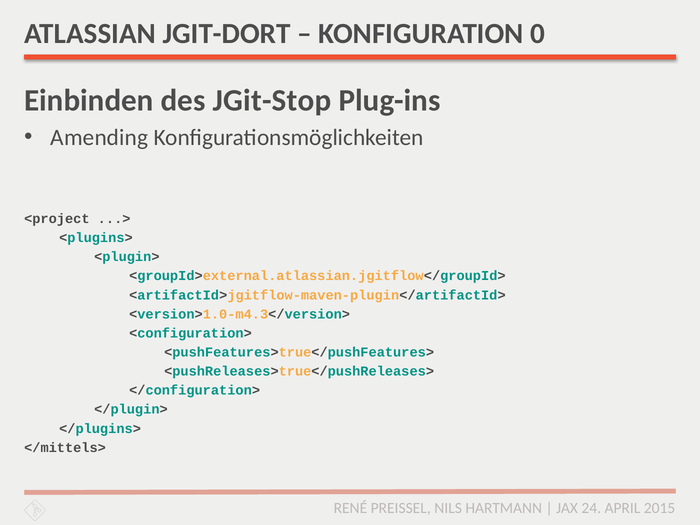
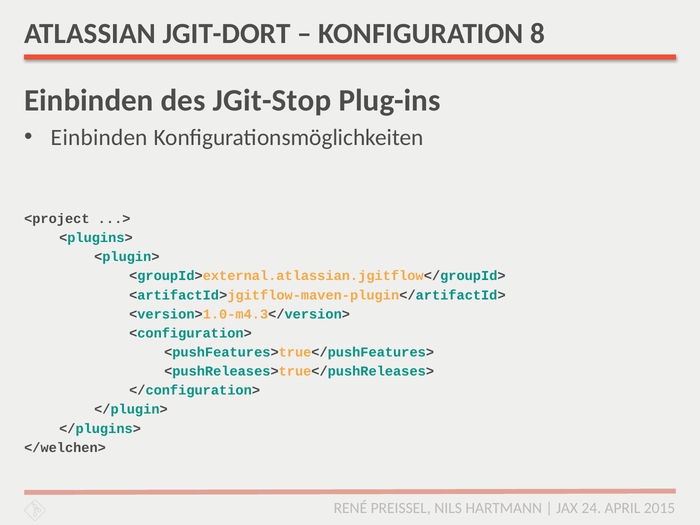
0: 0 -> 8
Amending at (99, 137): Amending -> Einbinden
</mittels>: </mittels> -> </welchen>
